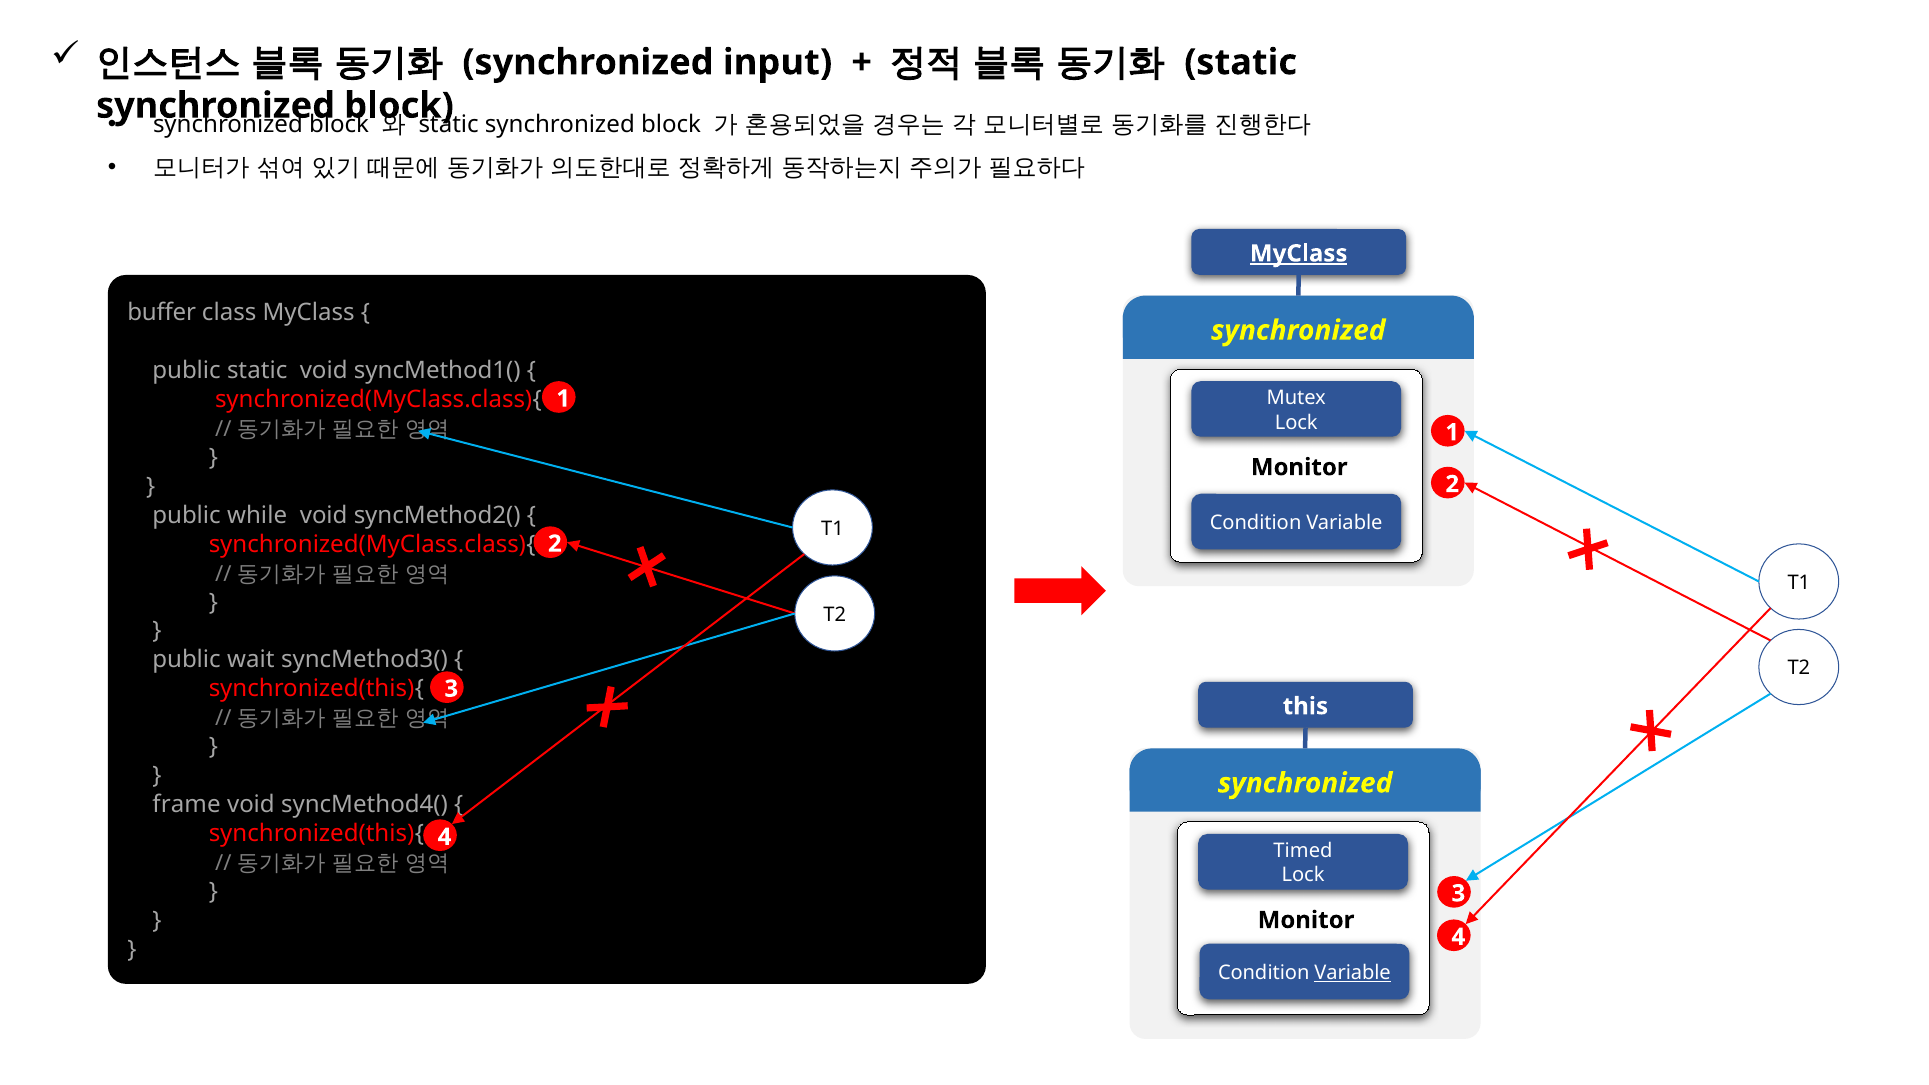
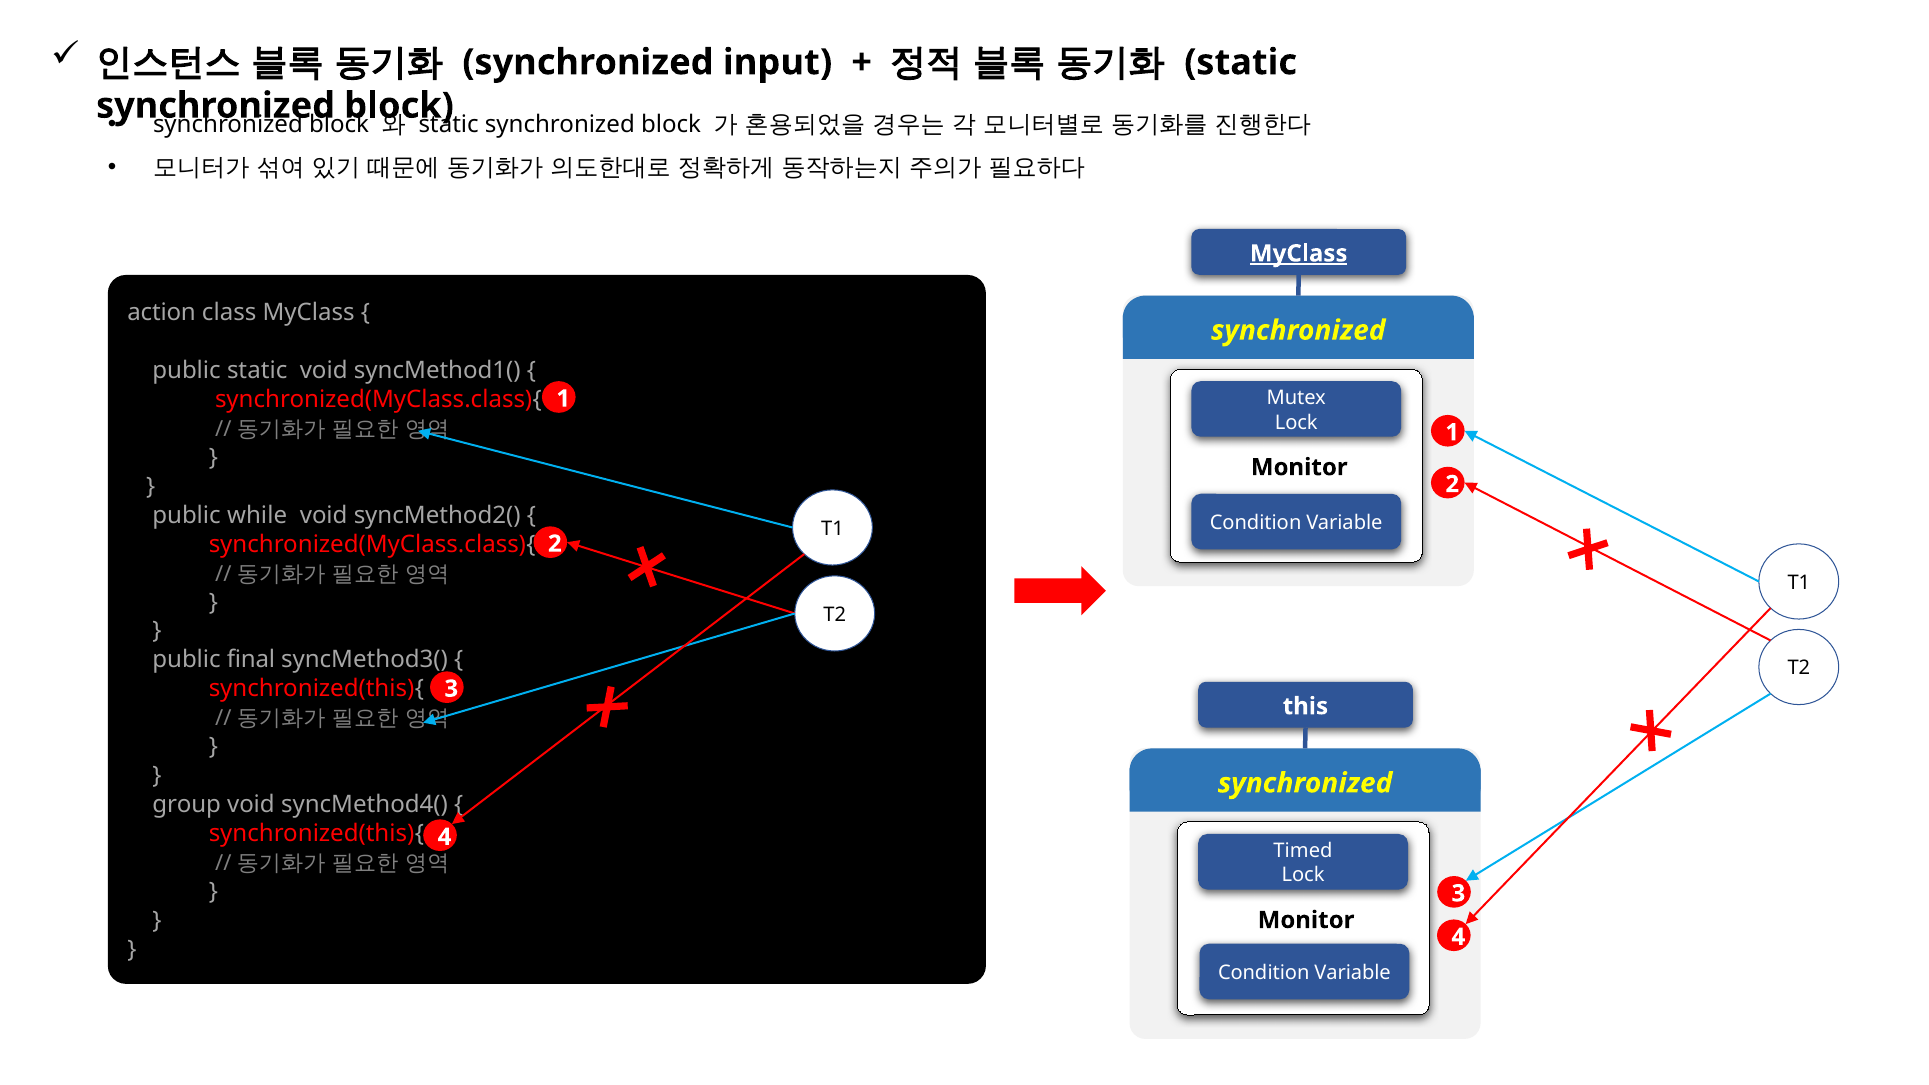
buffer: buffer -> action
wait: wait -> final
frame: frame -> group
Variable at (1353, 973) underline: present -> none
